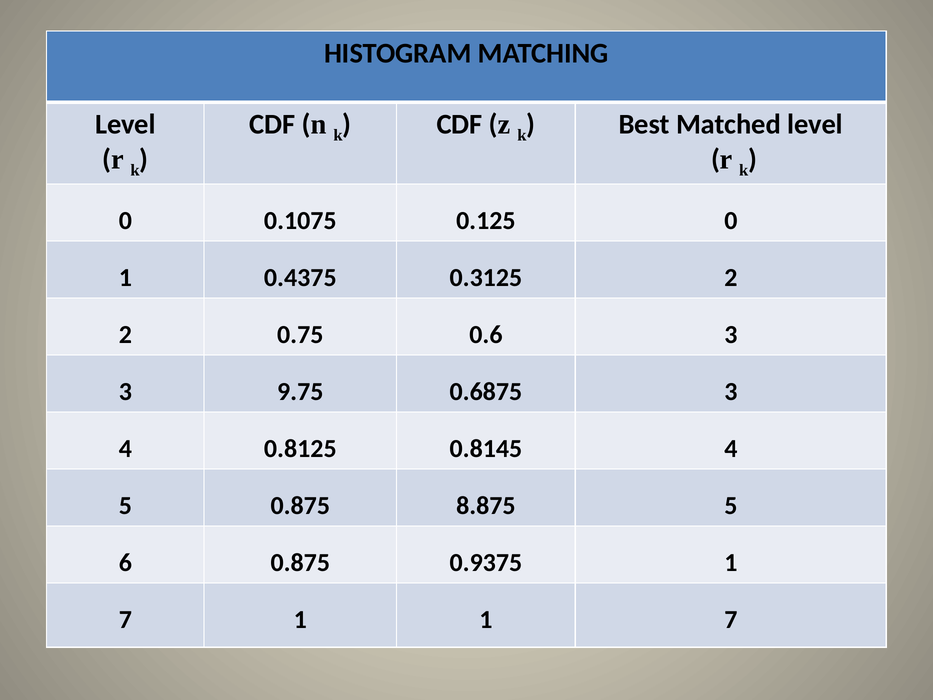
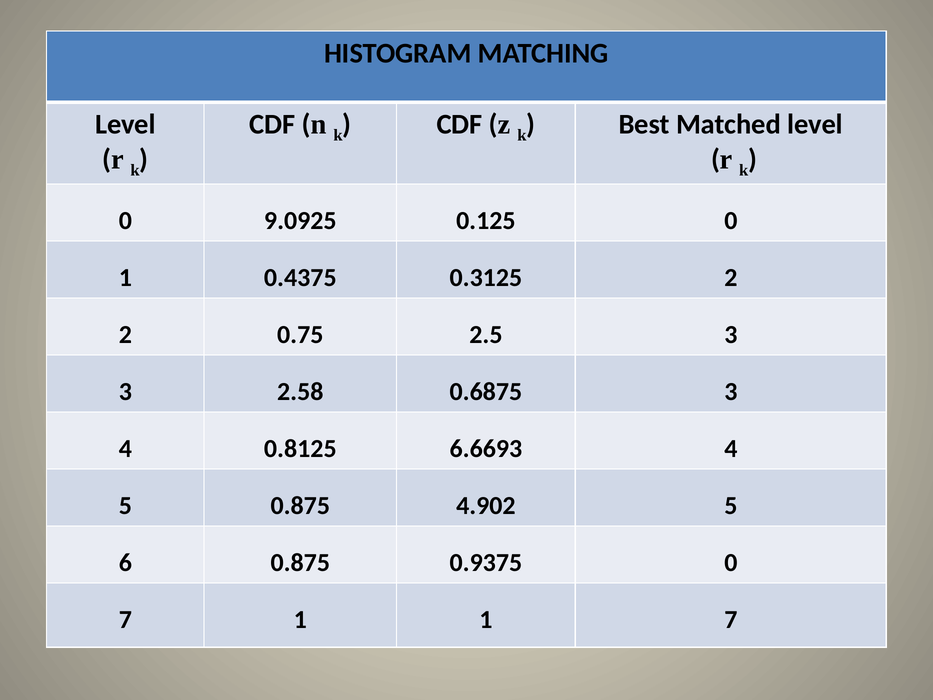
0.1075: 0.1075 -> 9.0925
0.6: 0.6 -> 2.5
9.75: 9.75 -> 2.58
0.8145: 0.8145 -> 6.6693
8.875: 8.875 -> 4.902
0.9375 1: 1 -> 0
